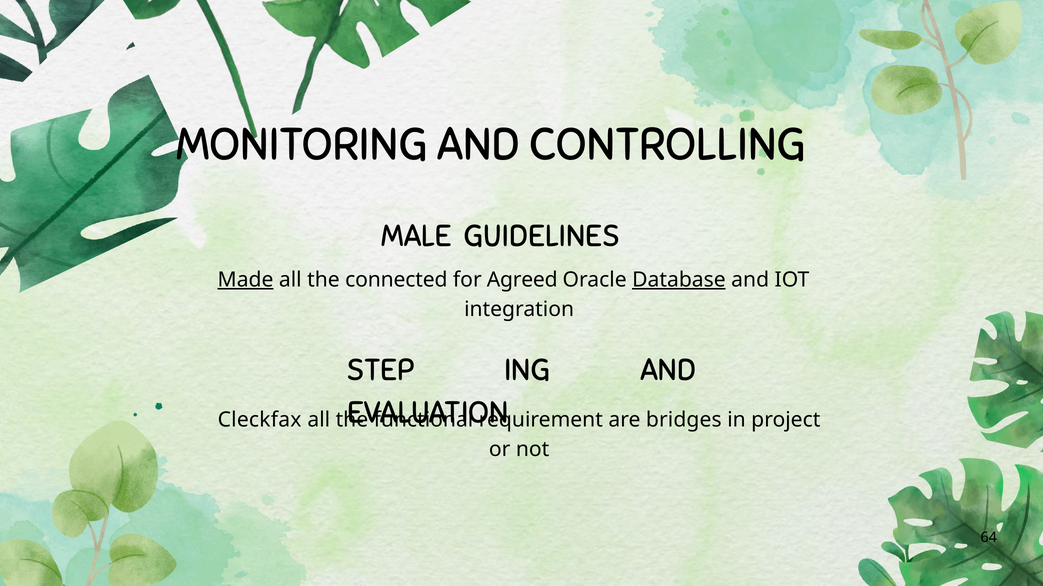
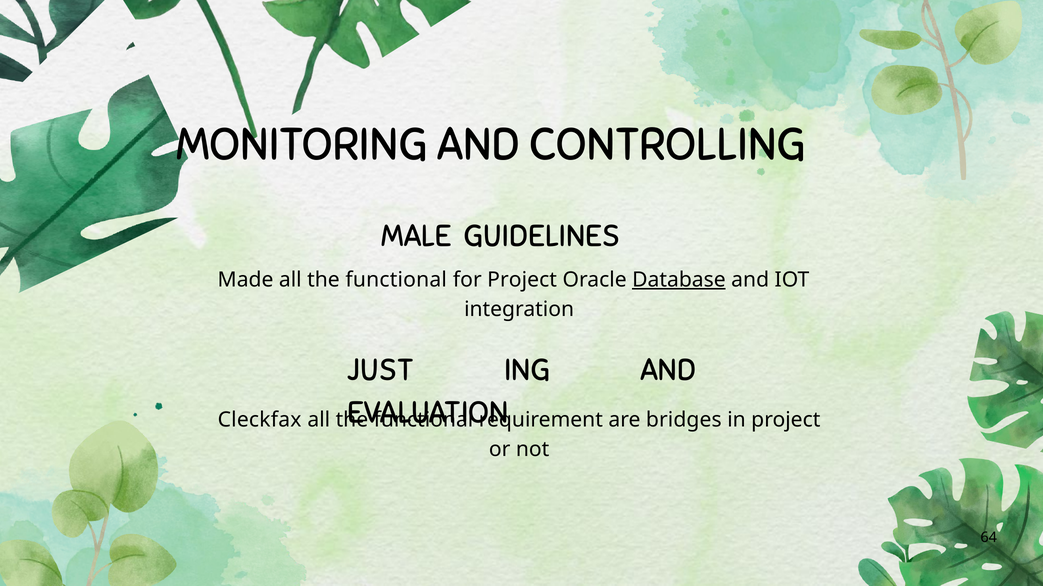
Made underline: present -> none
connected at (396, 280): connected -> functional
for Agreed: Agreed -> Project
STEP: STEP -> JUST
